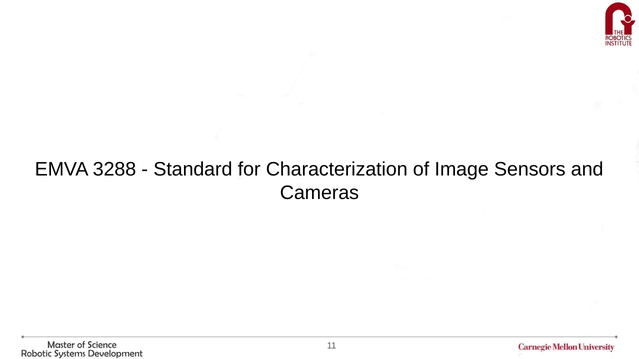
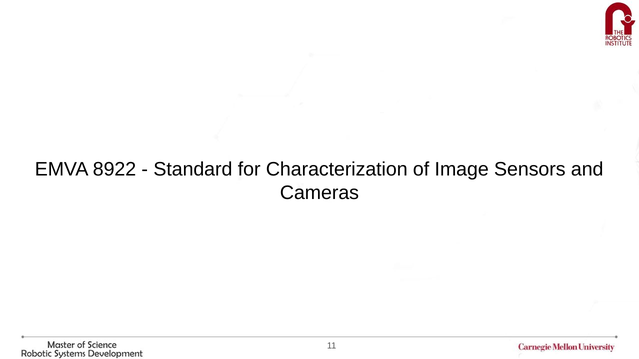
3288: 3288 -> 8922
